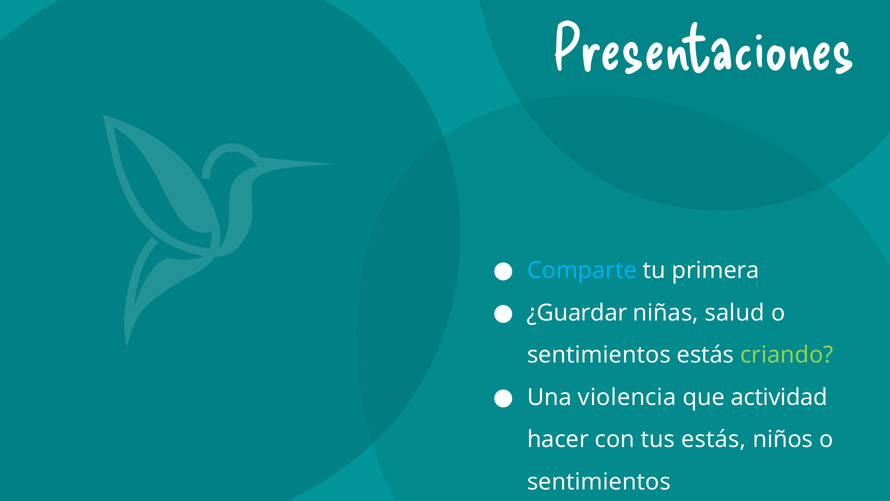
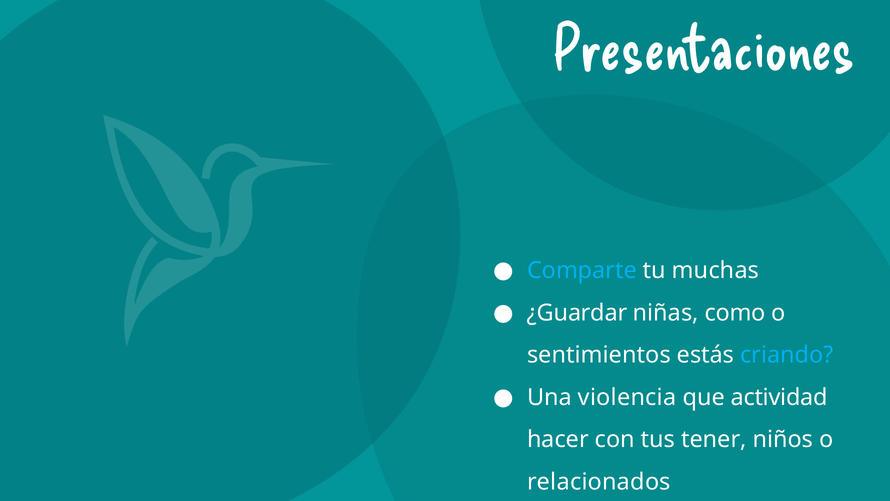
primera: primera -> muchas
salud: salud -> como
criando colour: light green -> light blue
tus estás: estás -> tener
sentimientos at (599, 482): sentimientos -> relacionados
